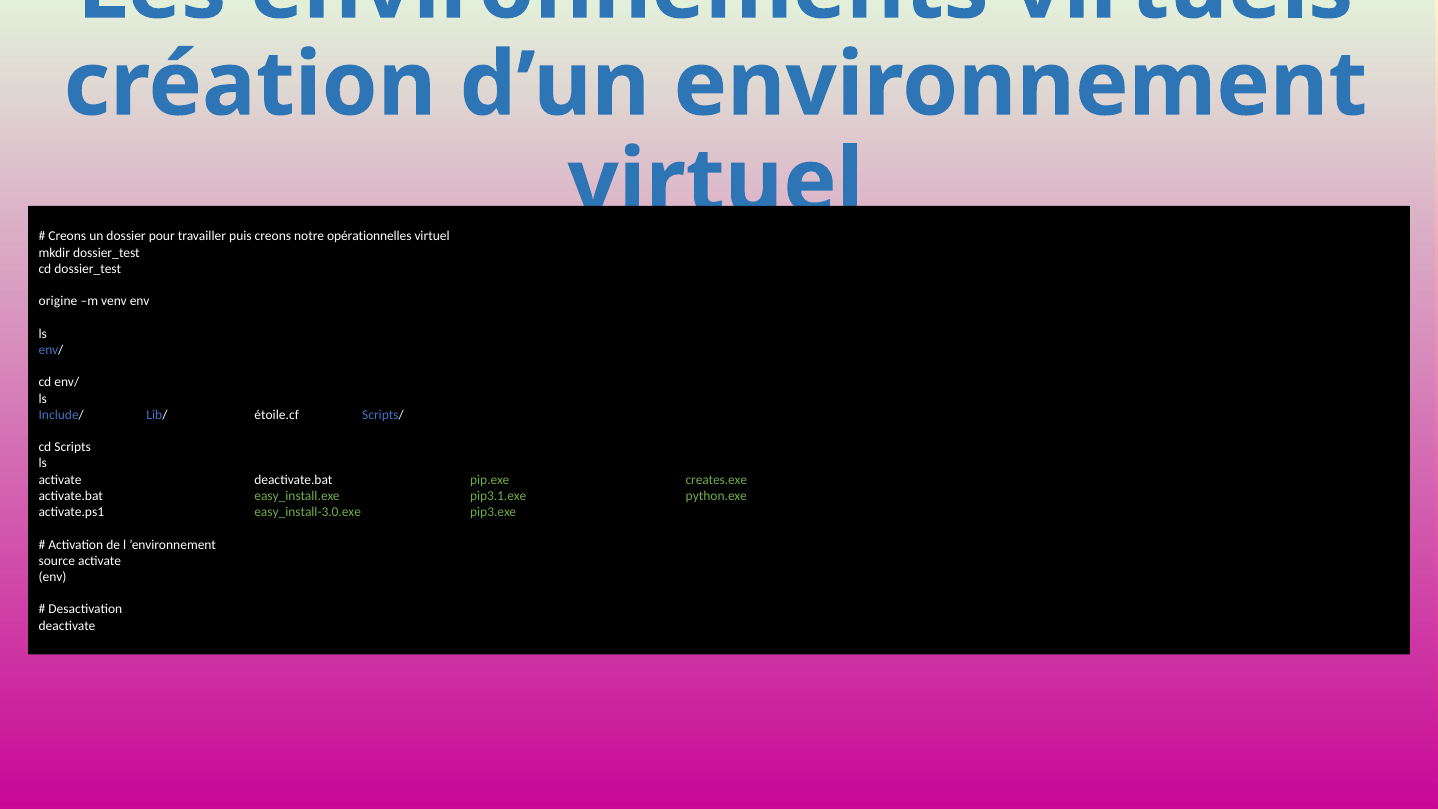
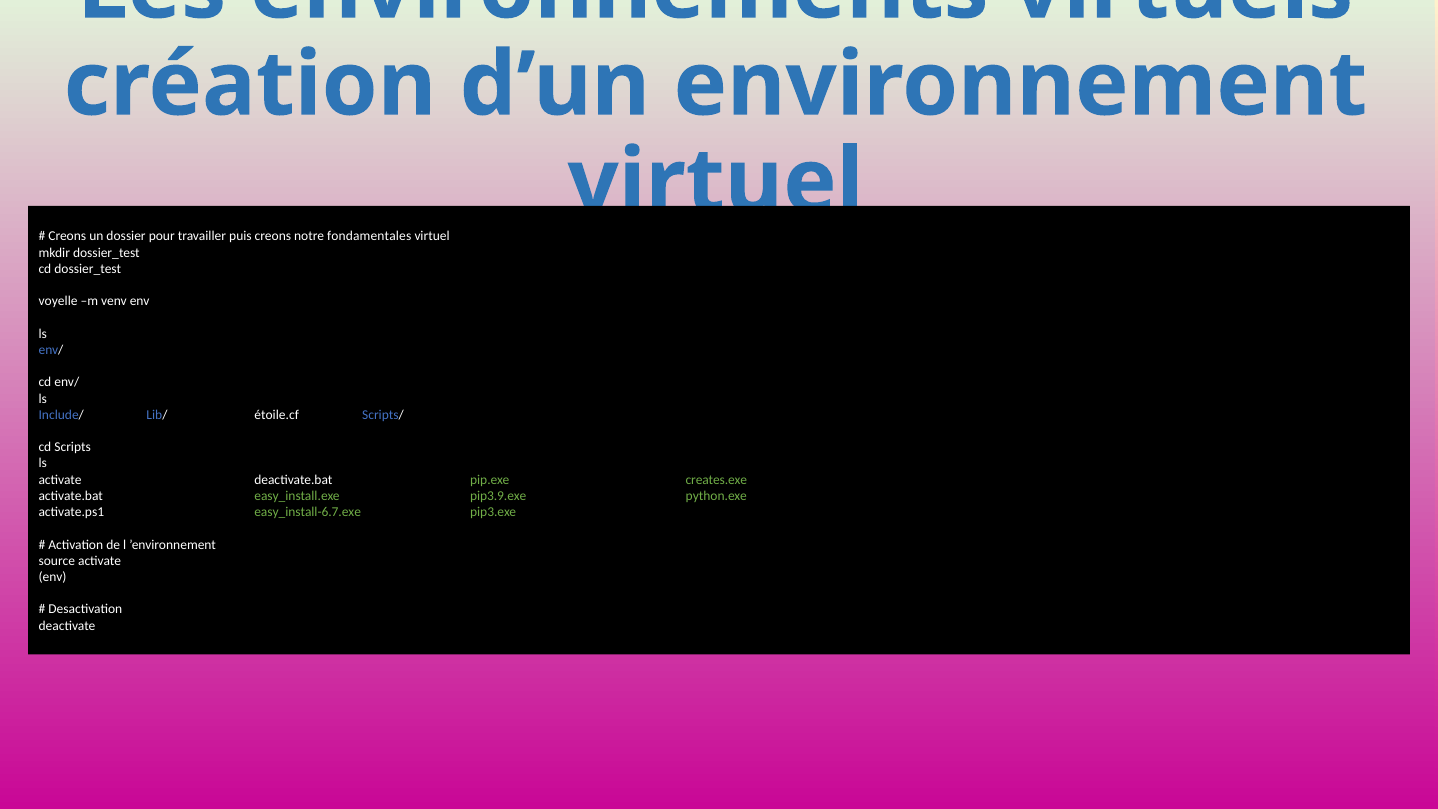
opérationnelles: opérationnelles -> fondamentales
origine: origine -> voyelle
pip3.1.exe: pip3.1.exe -> pip3.9.exe
easy_install-3.0.exe: easy_install-3.0.exe -> easy_install-6.7.exe
